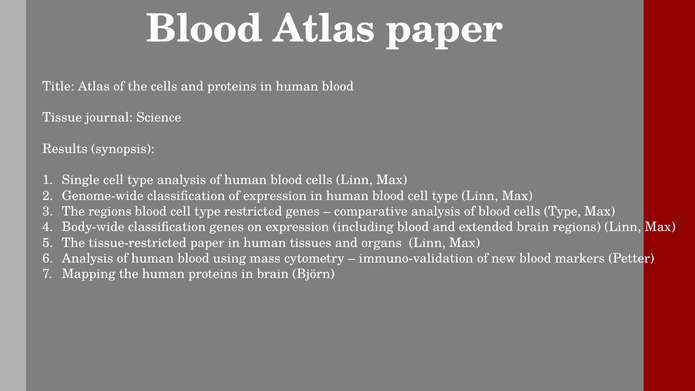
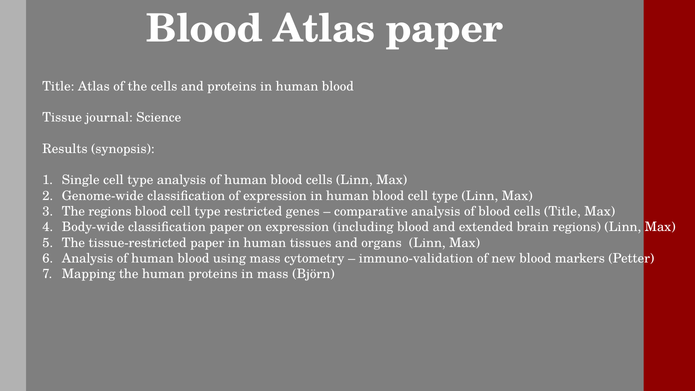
cells Type: Type -> Title
classification genes: genes -> paper
in brain: brain -> mass
